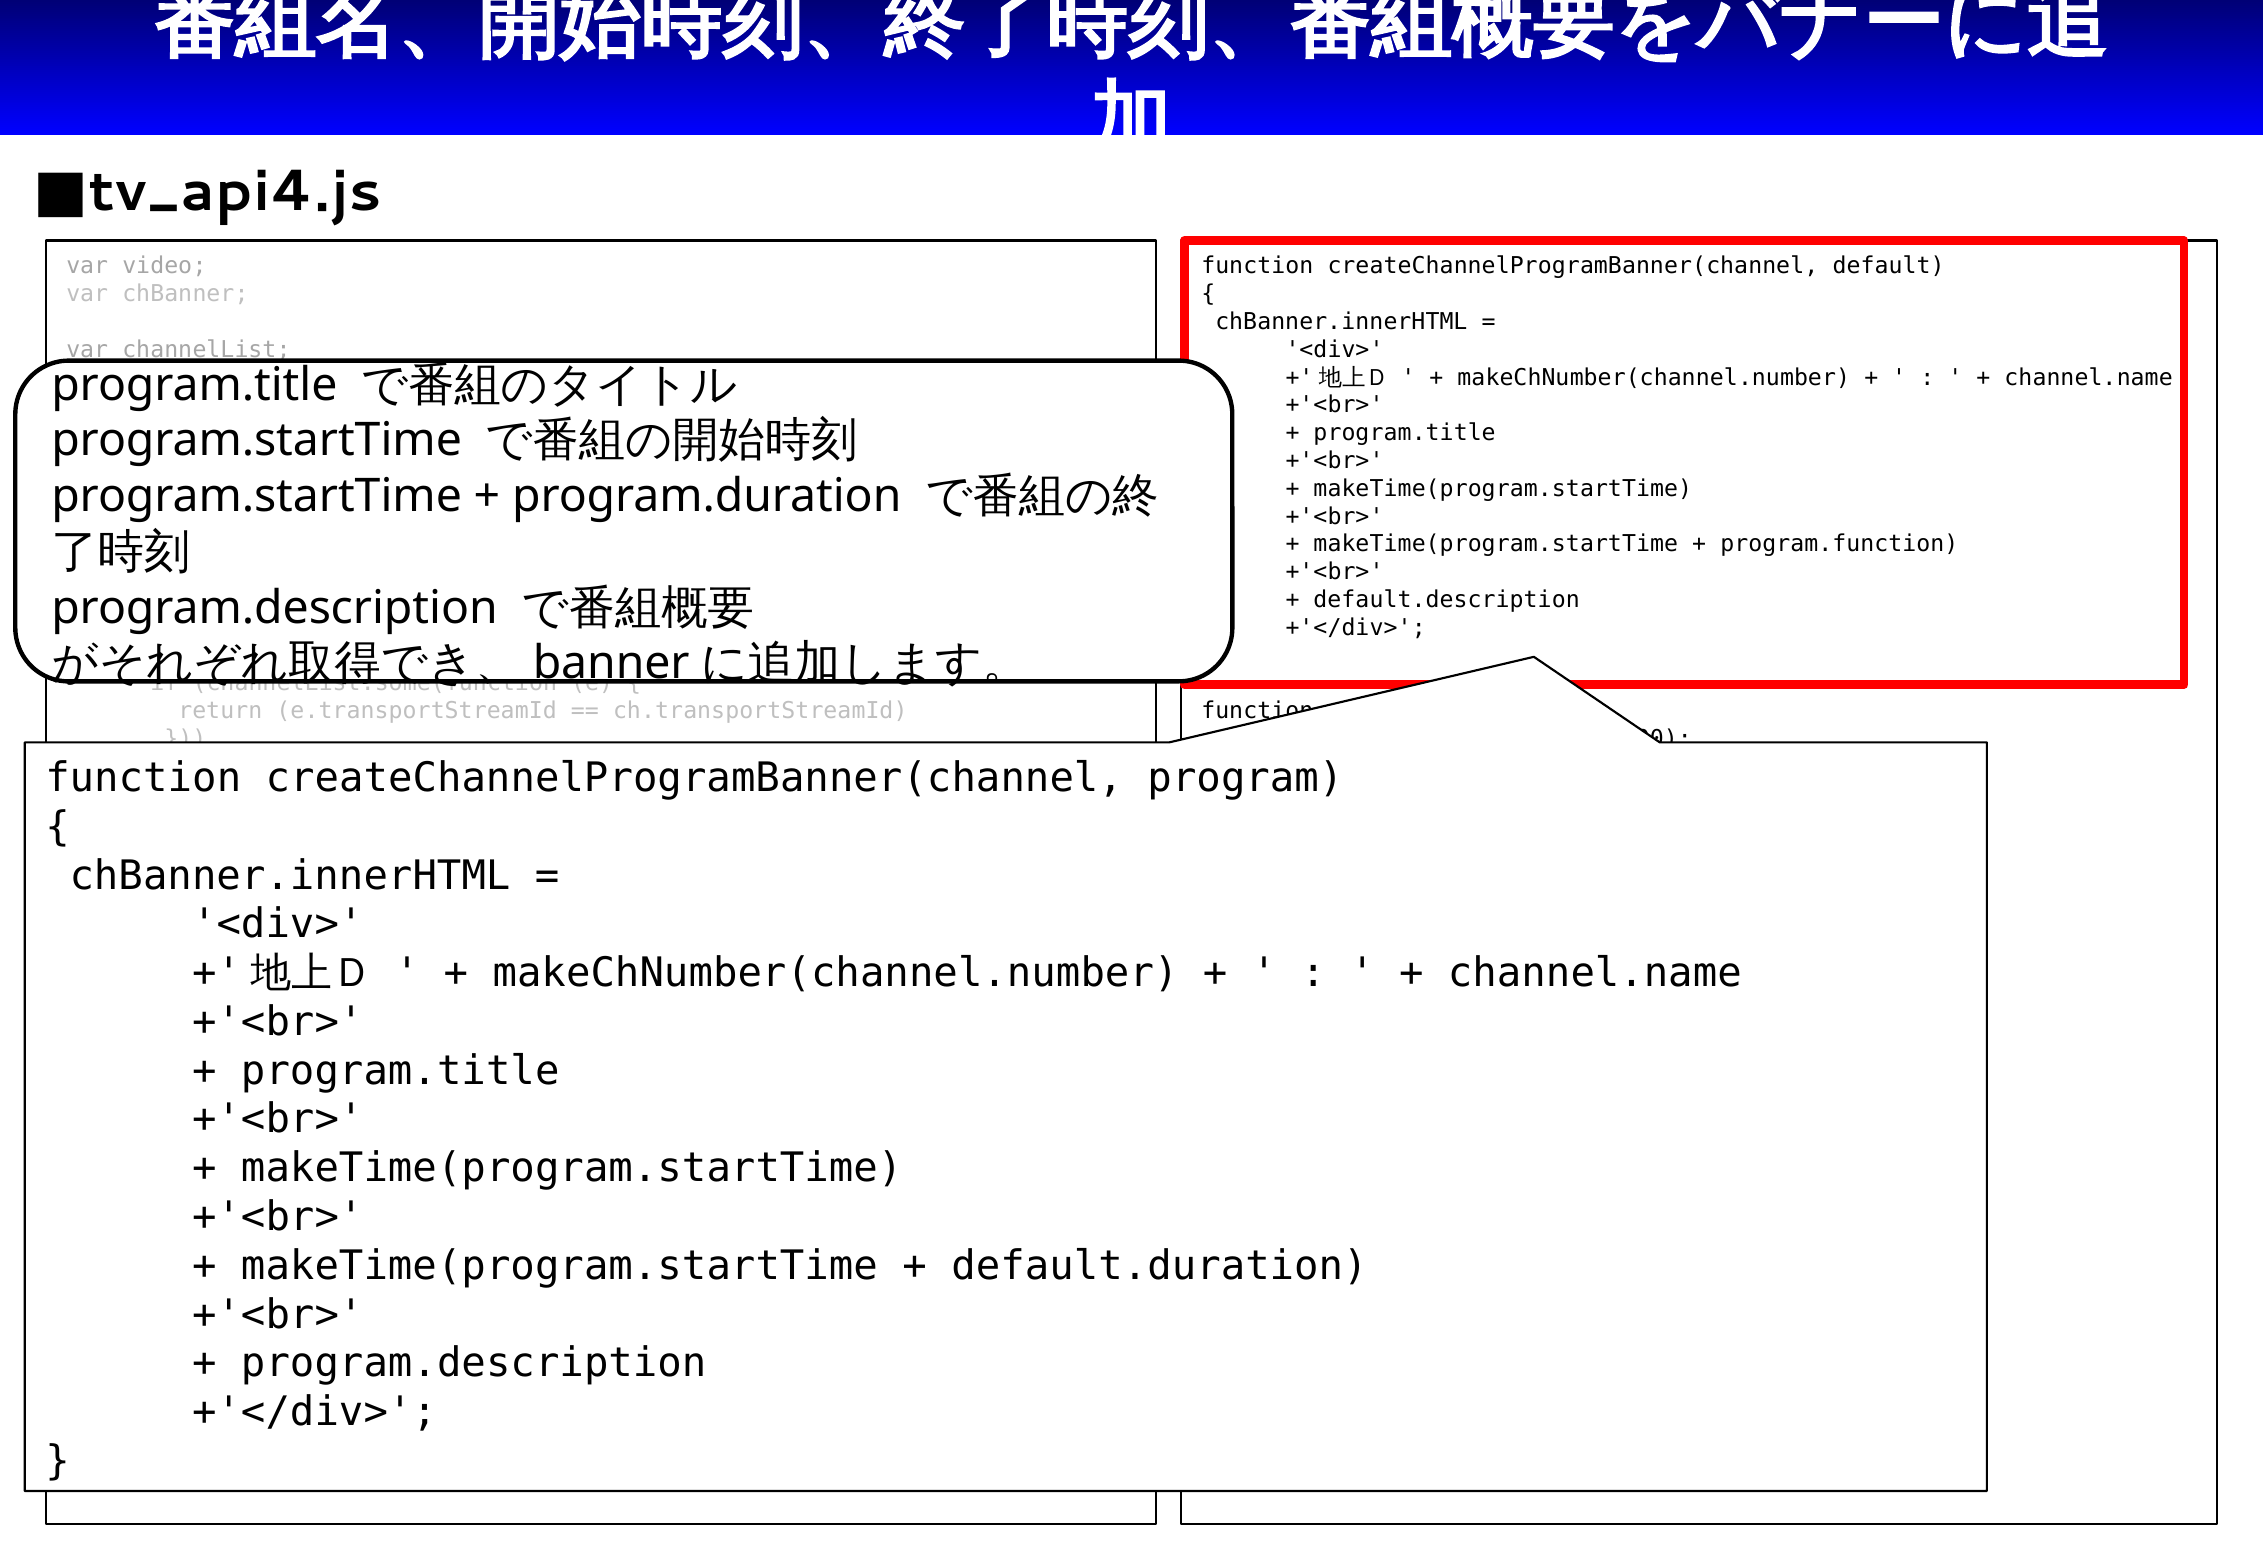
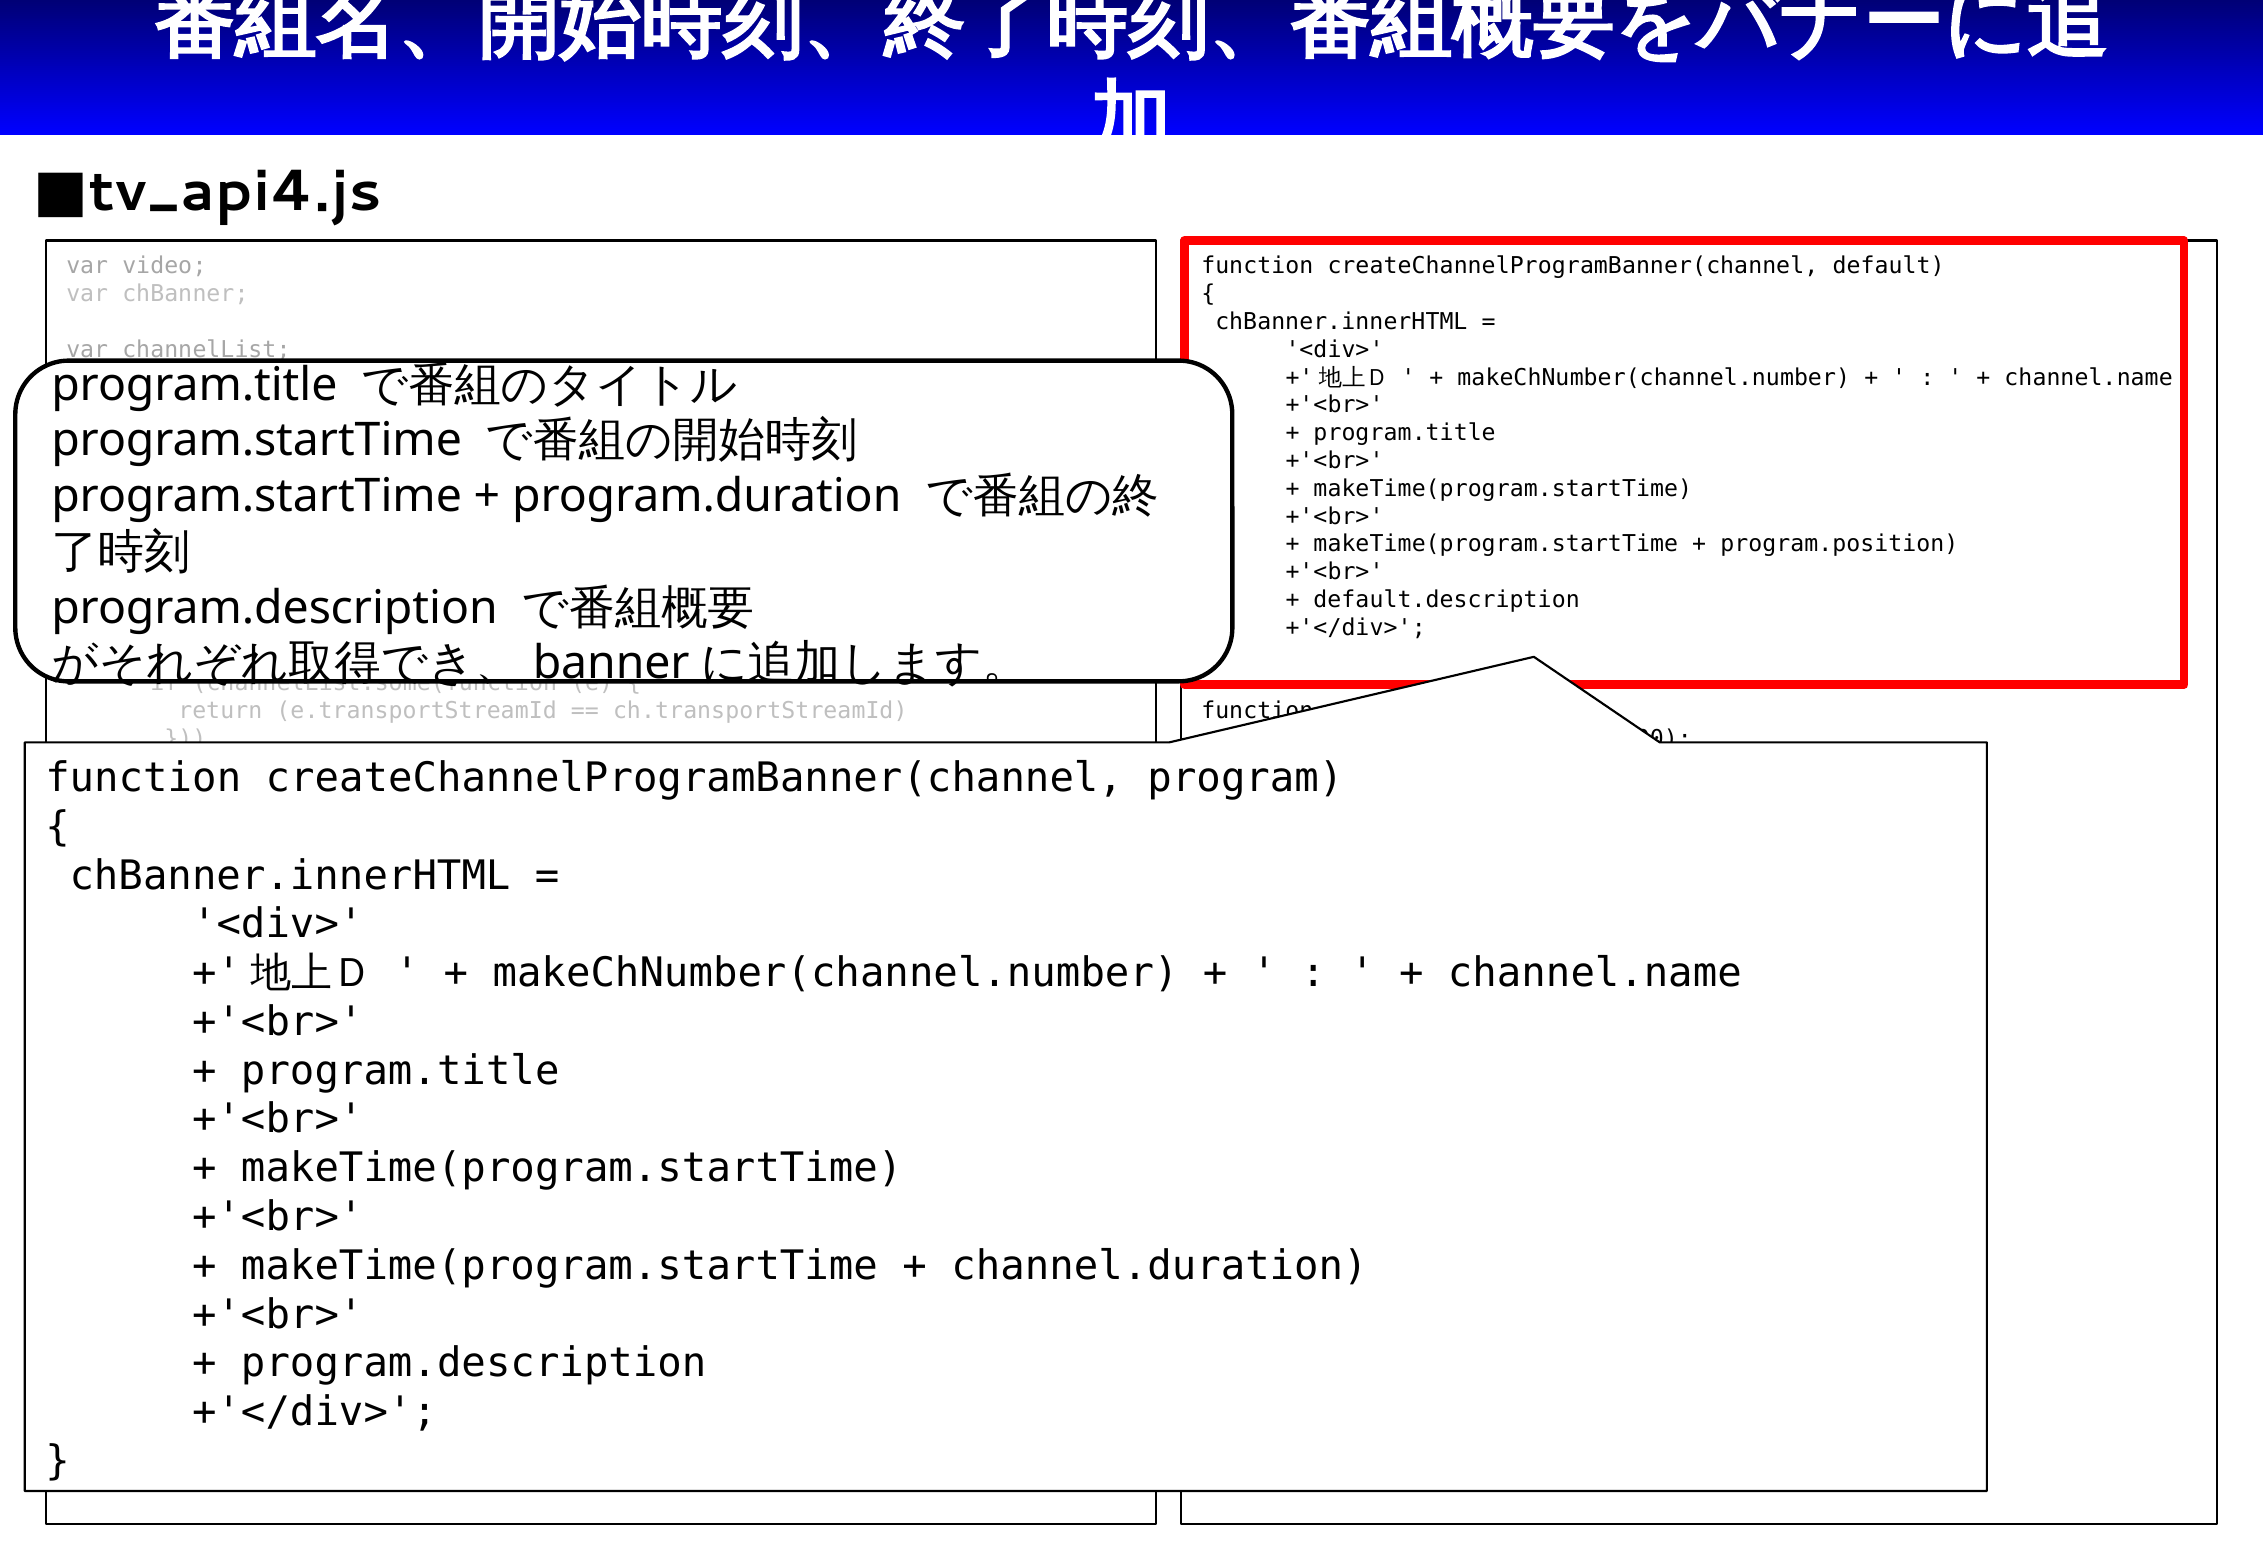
program.function: program.function -> program.position
default.duration: default.duration -> channel.duration
